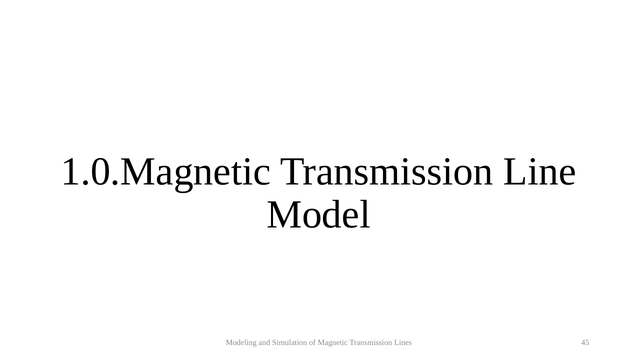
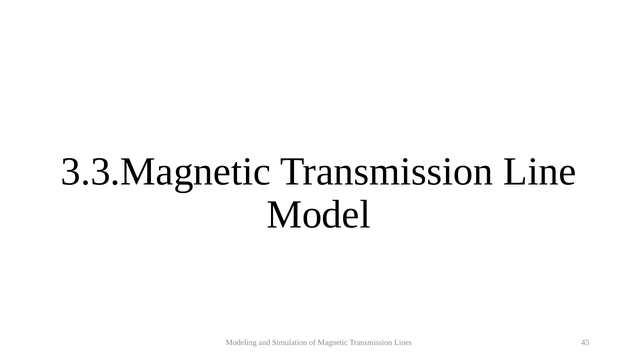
1.0.Magnetic: 1.0.Magnetic -> 3.3.Magnetic
